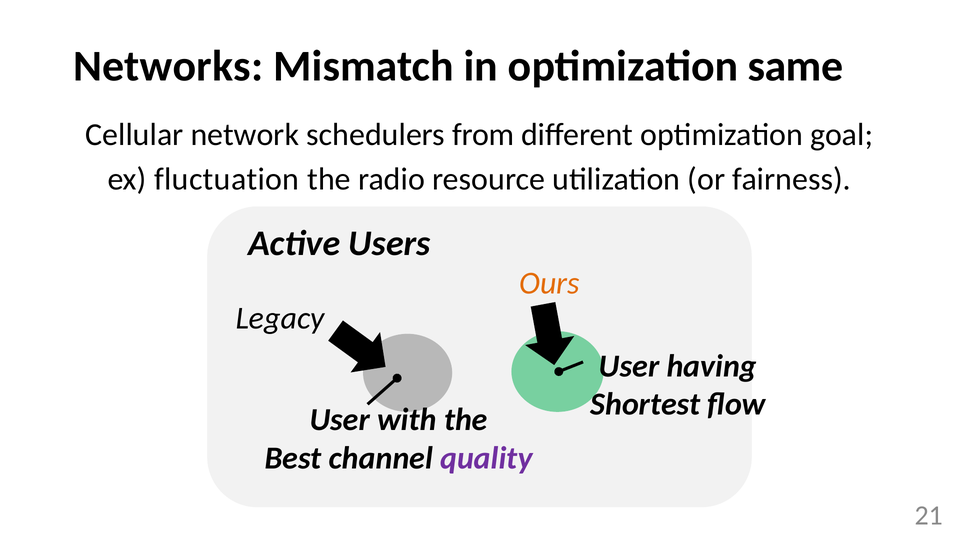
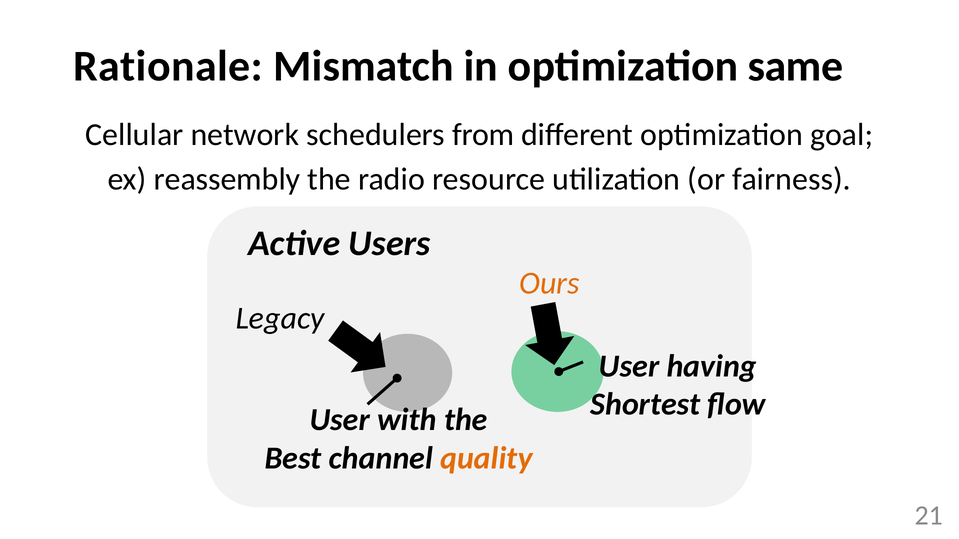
Networks: Networks -> Rationale
fluctuation: fluctuation -> reassembly
quality colour: purple -> orange
